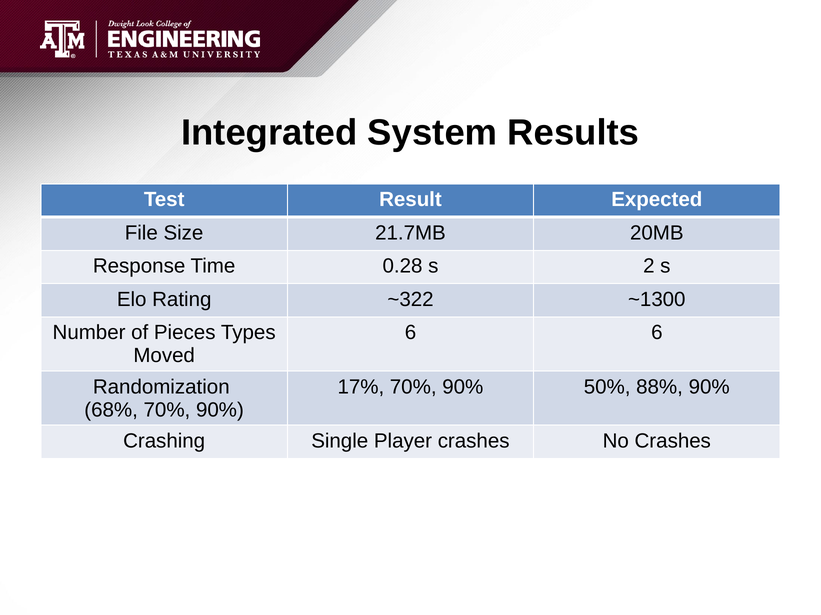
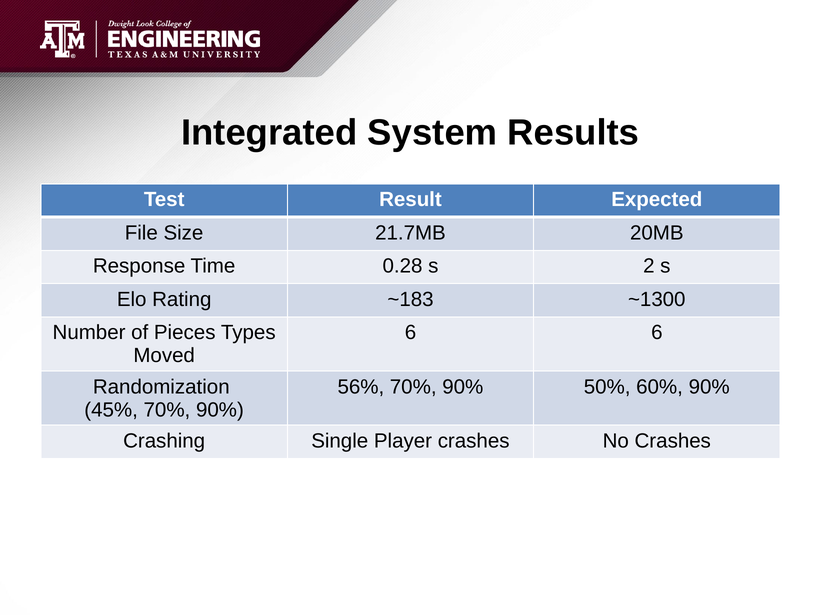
~322: ~322 -> ~183
17%: 17% -> 56%
88%: 88% -> 60%
68%: 68% -> 45%
